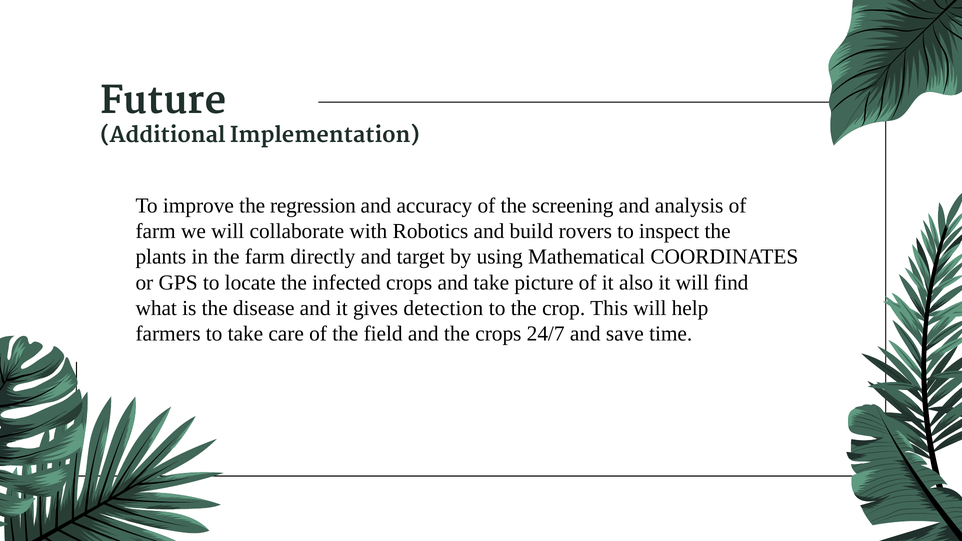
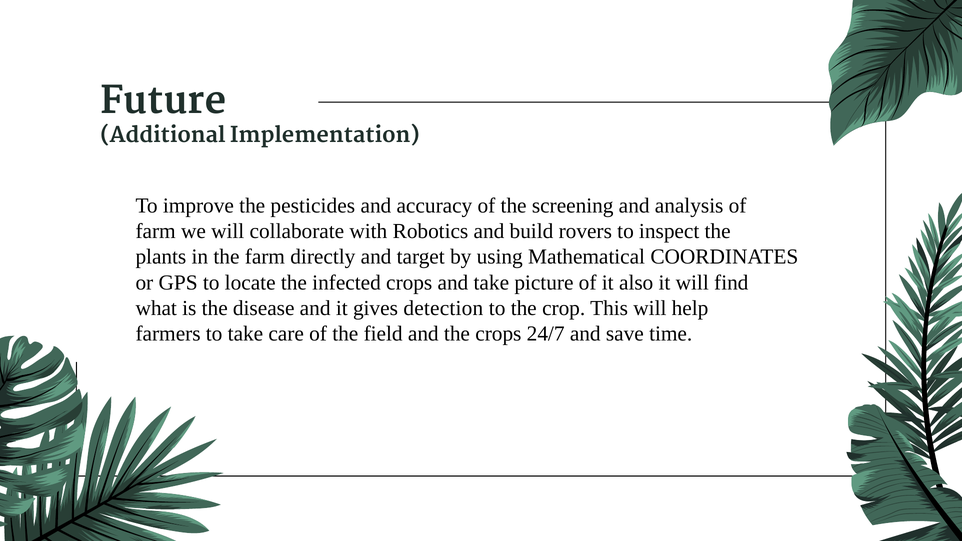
regression: regression -> pesticides
